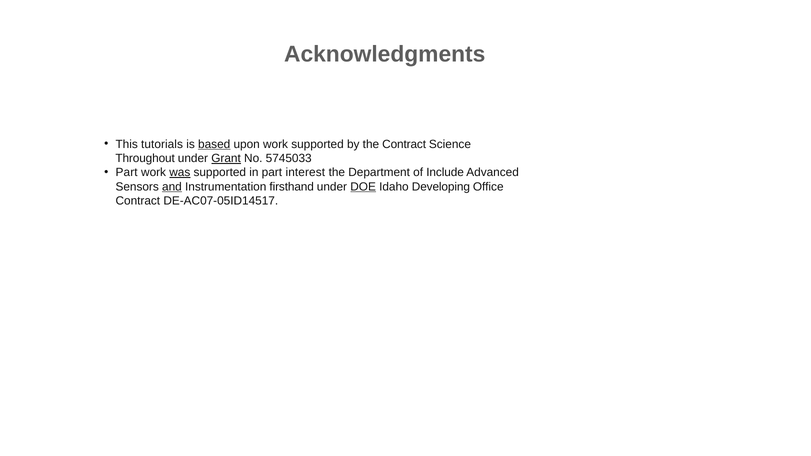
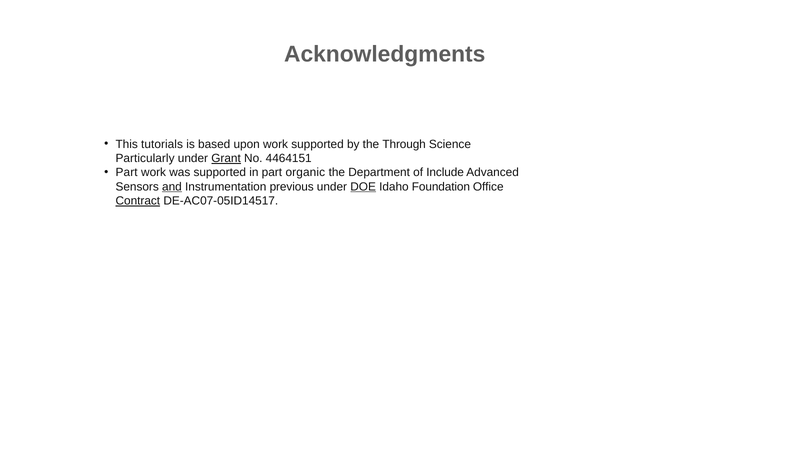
based underline: present -> none
the Contract: Contract -> Through
Throughout: Throughout -> Particularly
5745033: 5745033 -> 4464151
was underline: present -> none
interest: interest -> organic
firsthand: firsthand -> previous
Developing: Developing -> Foundation
Contract at (138, 201) underline: none -> present
